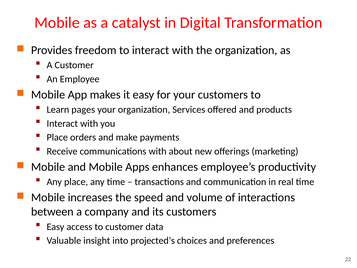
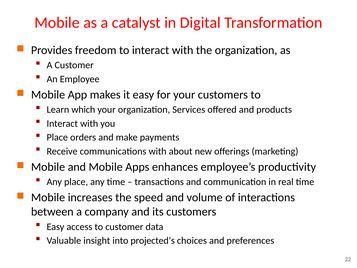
pages: pages -> which
